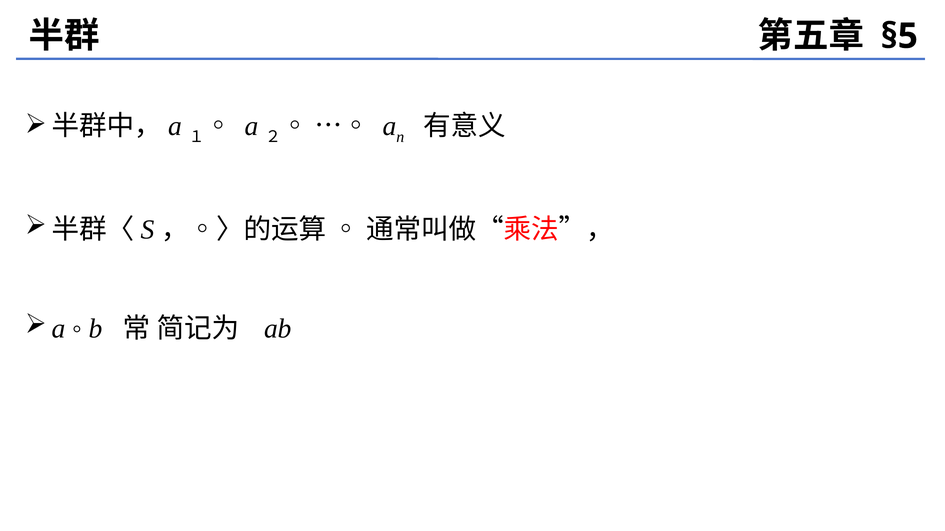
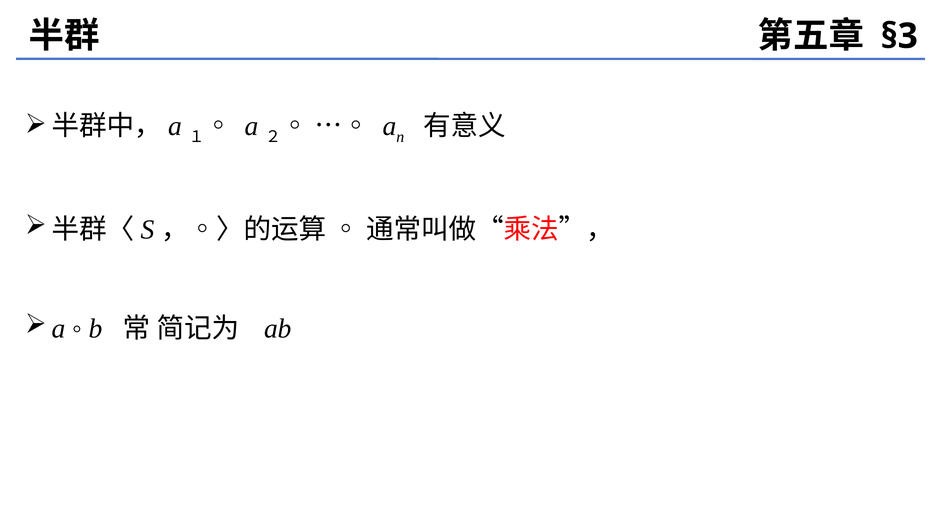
§5: §5 -> §3
